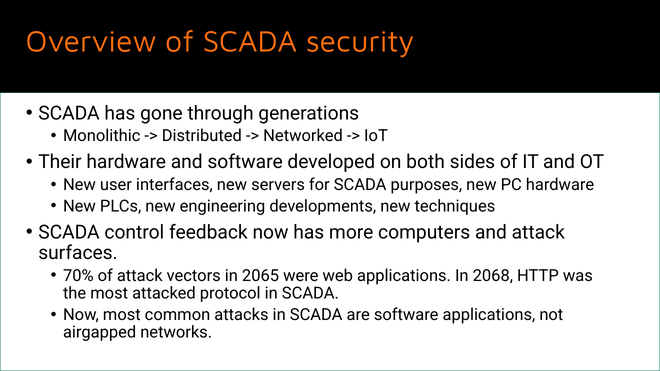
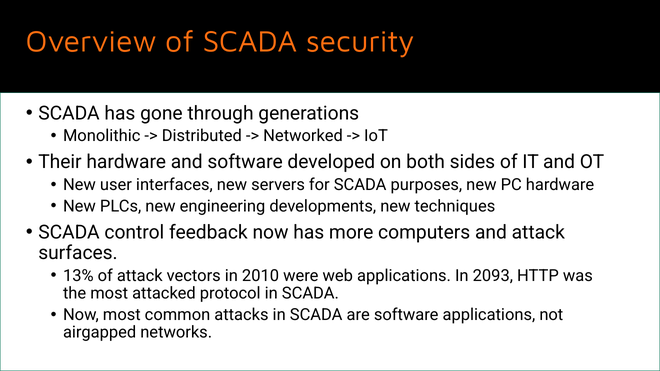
70%: 70% -> 13%
2065: 2065 -> 2010
2068: 2068 -> 2093
